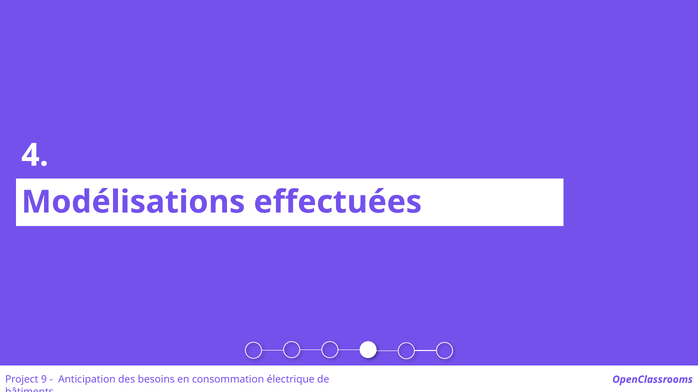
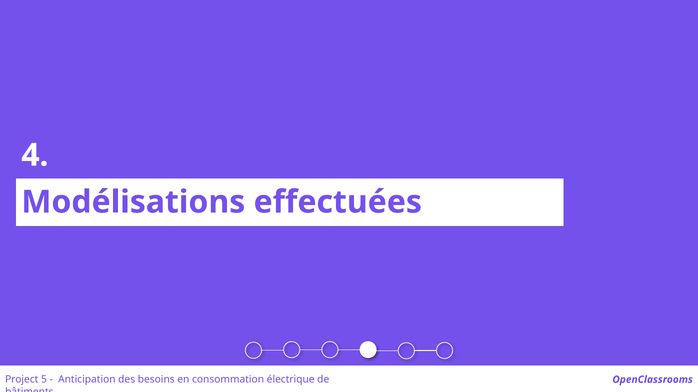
9: 9 -> 5
